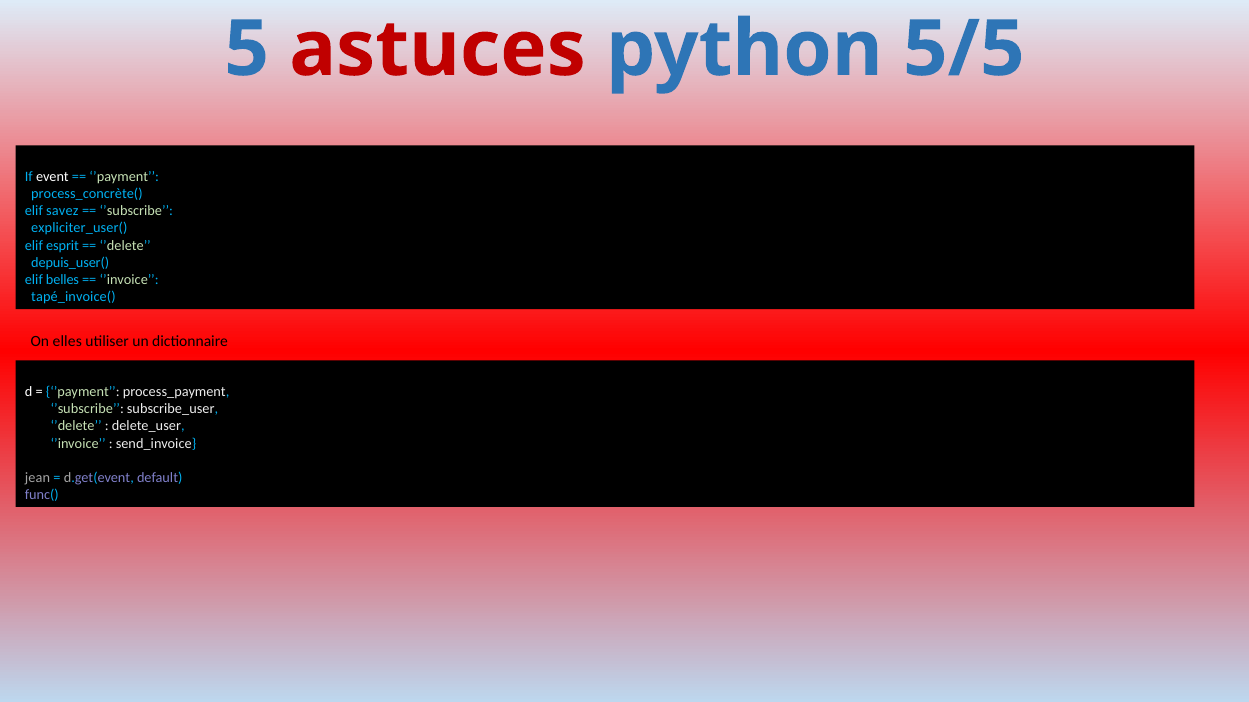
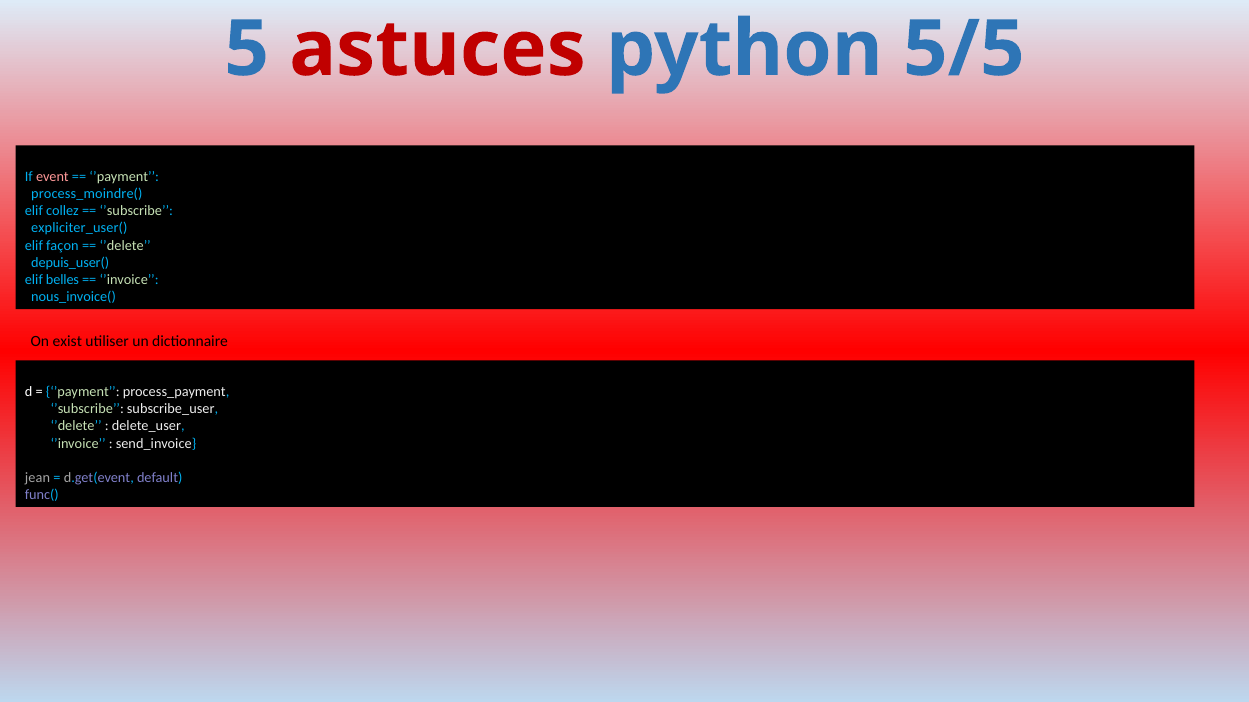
event colour: white -> pink
process_concrète(: process_concrète( -> process_moindre(
savez: savez -> collez
esprit: esprit -> façon
tapé_invoice(: tapé_invoice( -> nous_invoice(
elles: elles -> exist
